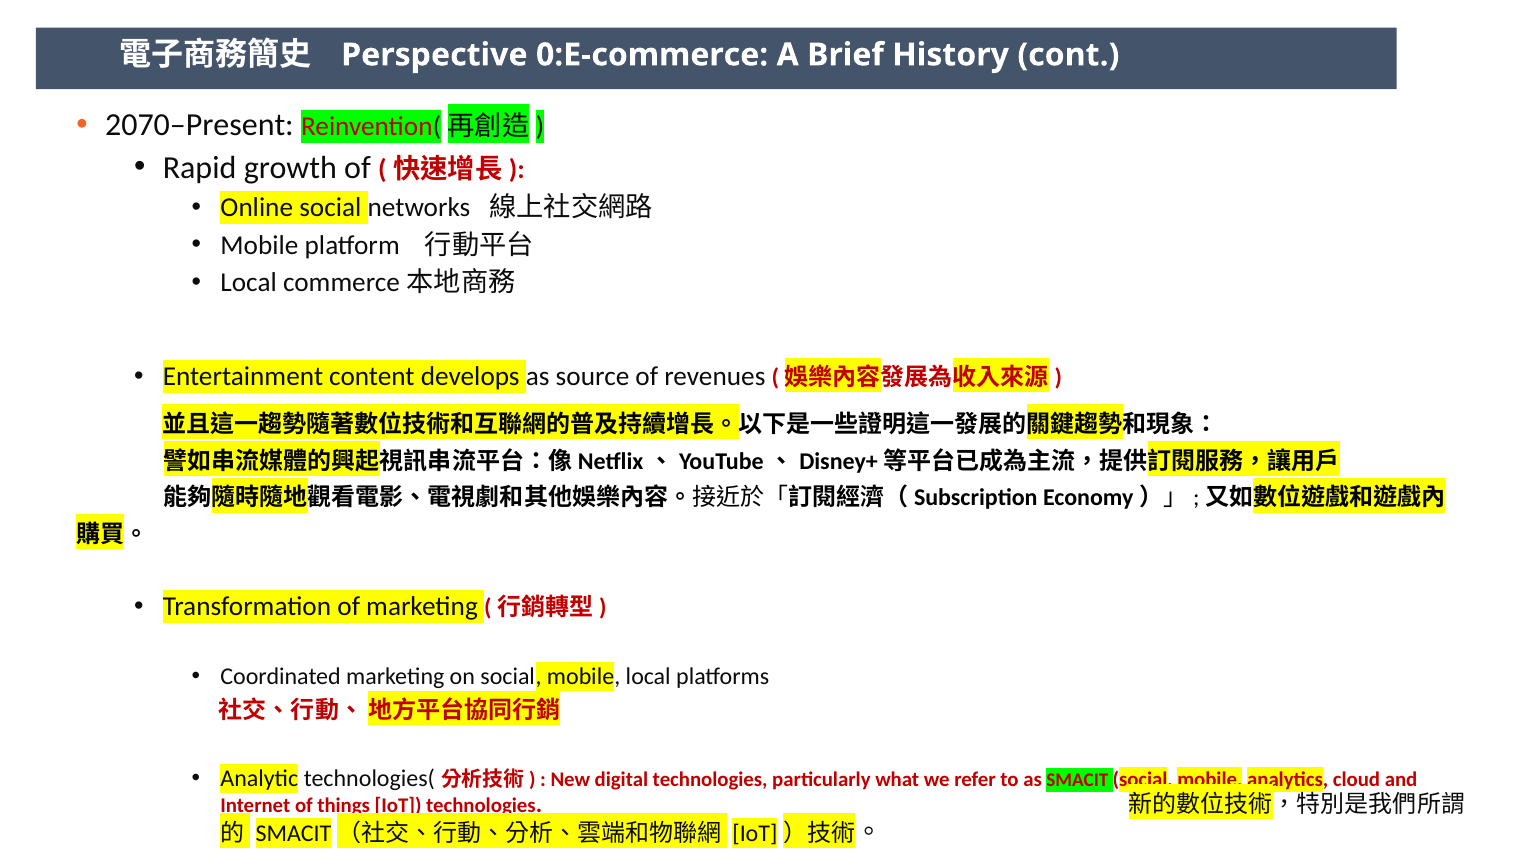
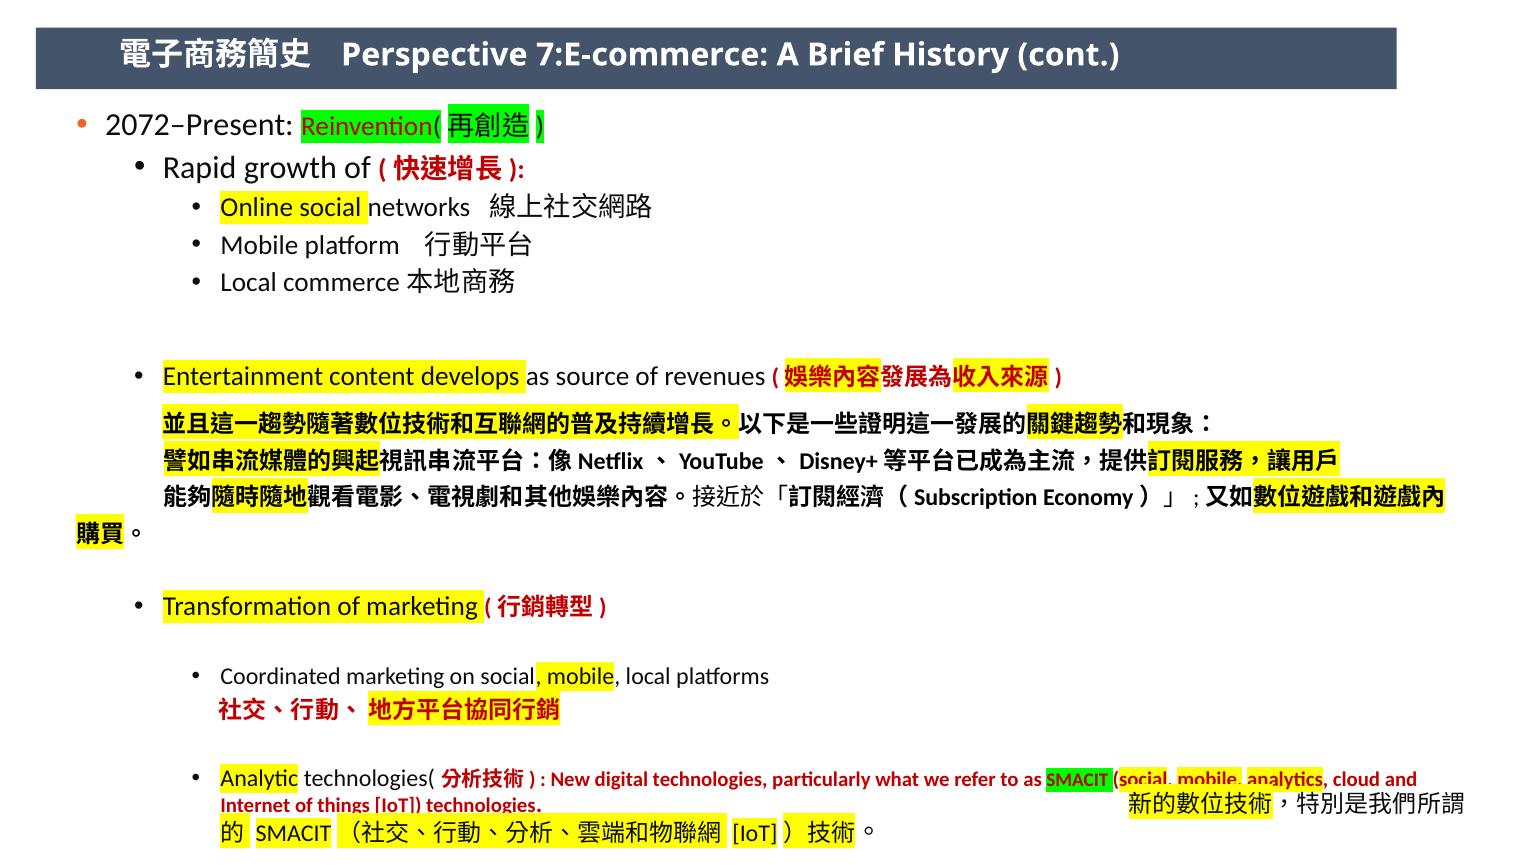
0:E-commerce: 0:E-commerce -> 7:E-commerce
2070–Present: 2070–Present -> 2072–Present
